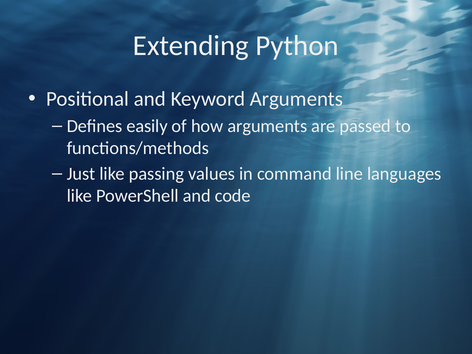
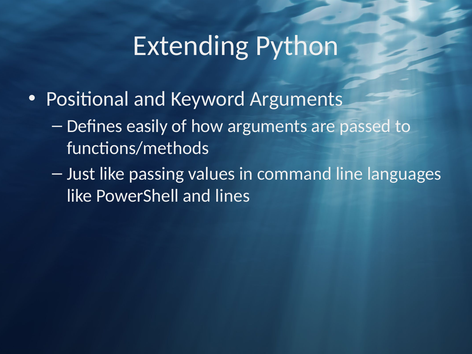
code: code -> lines
